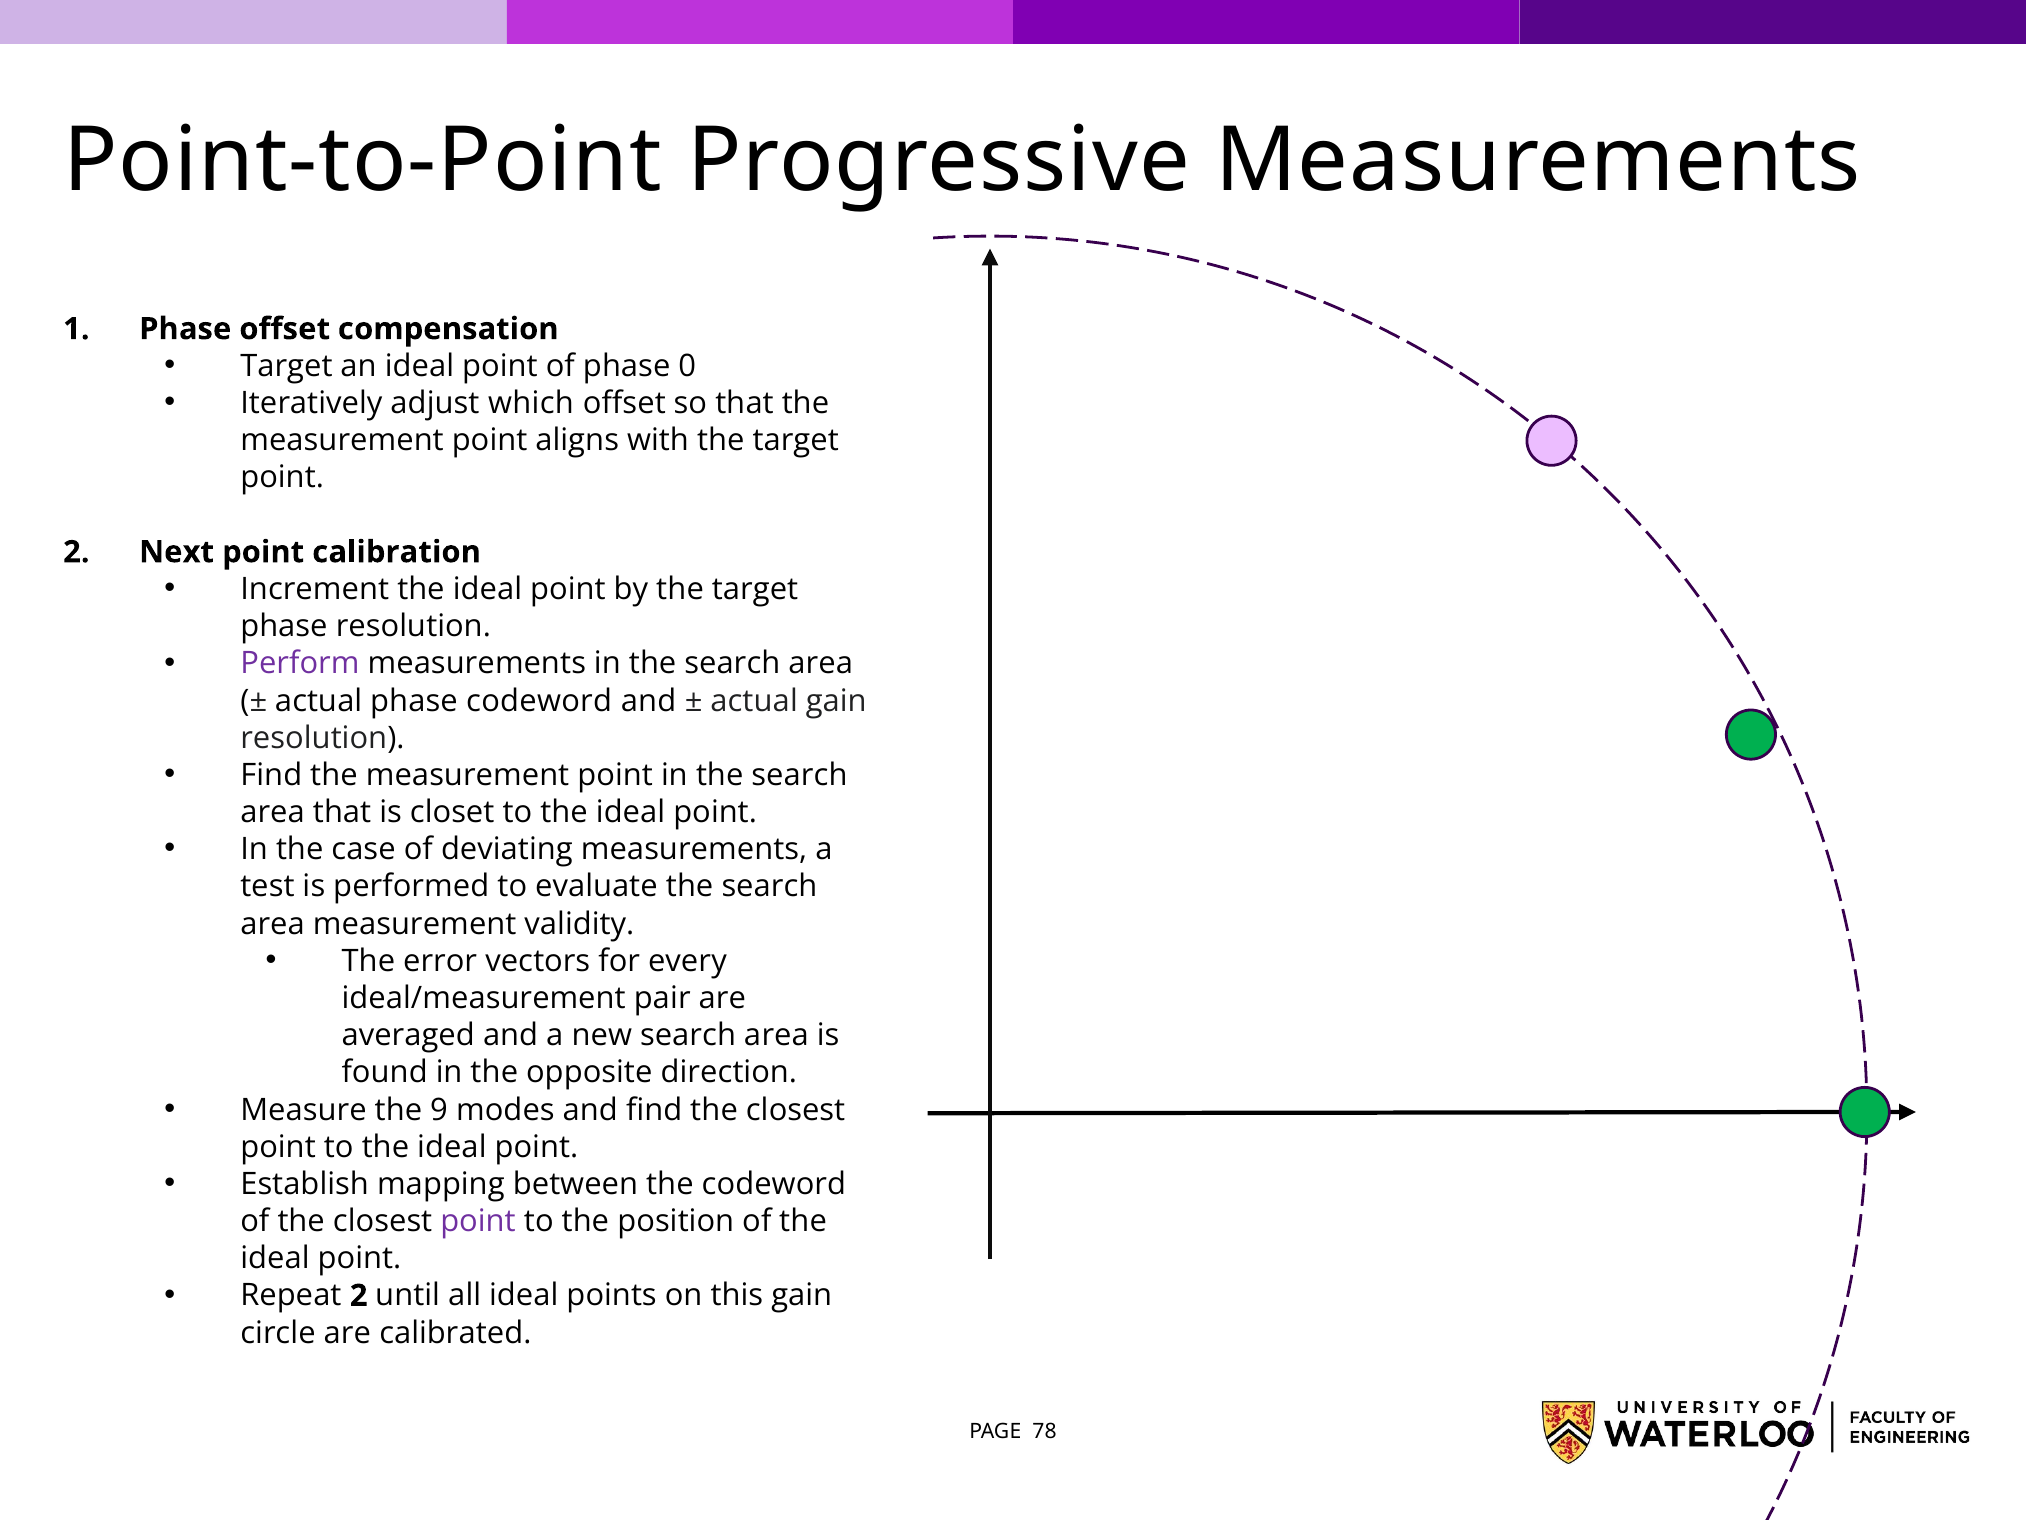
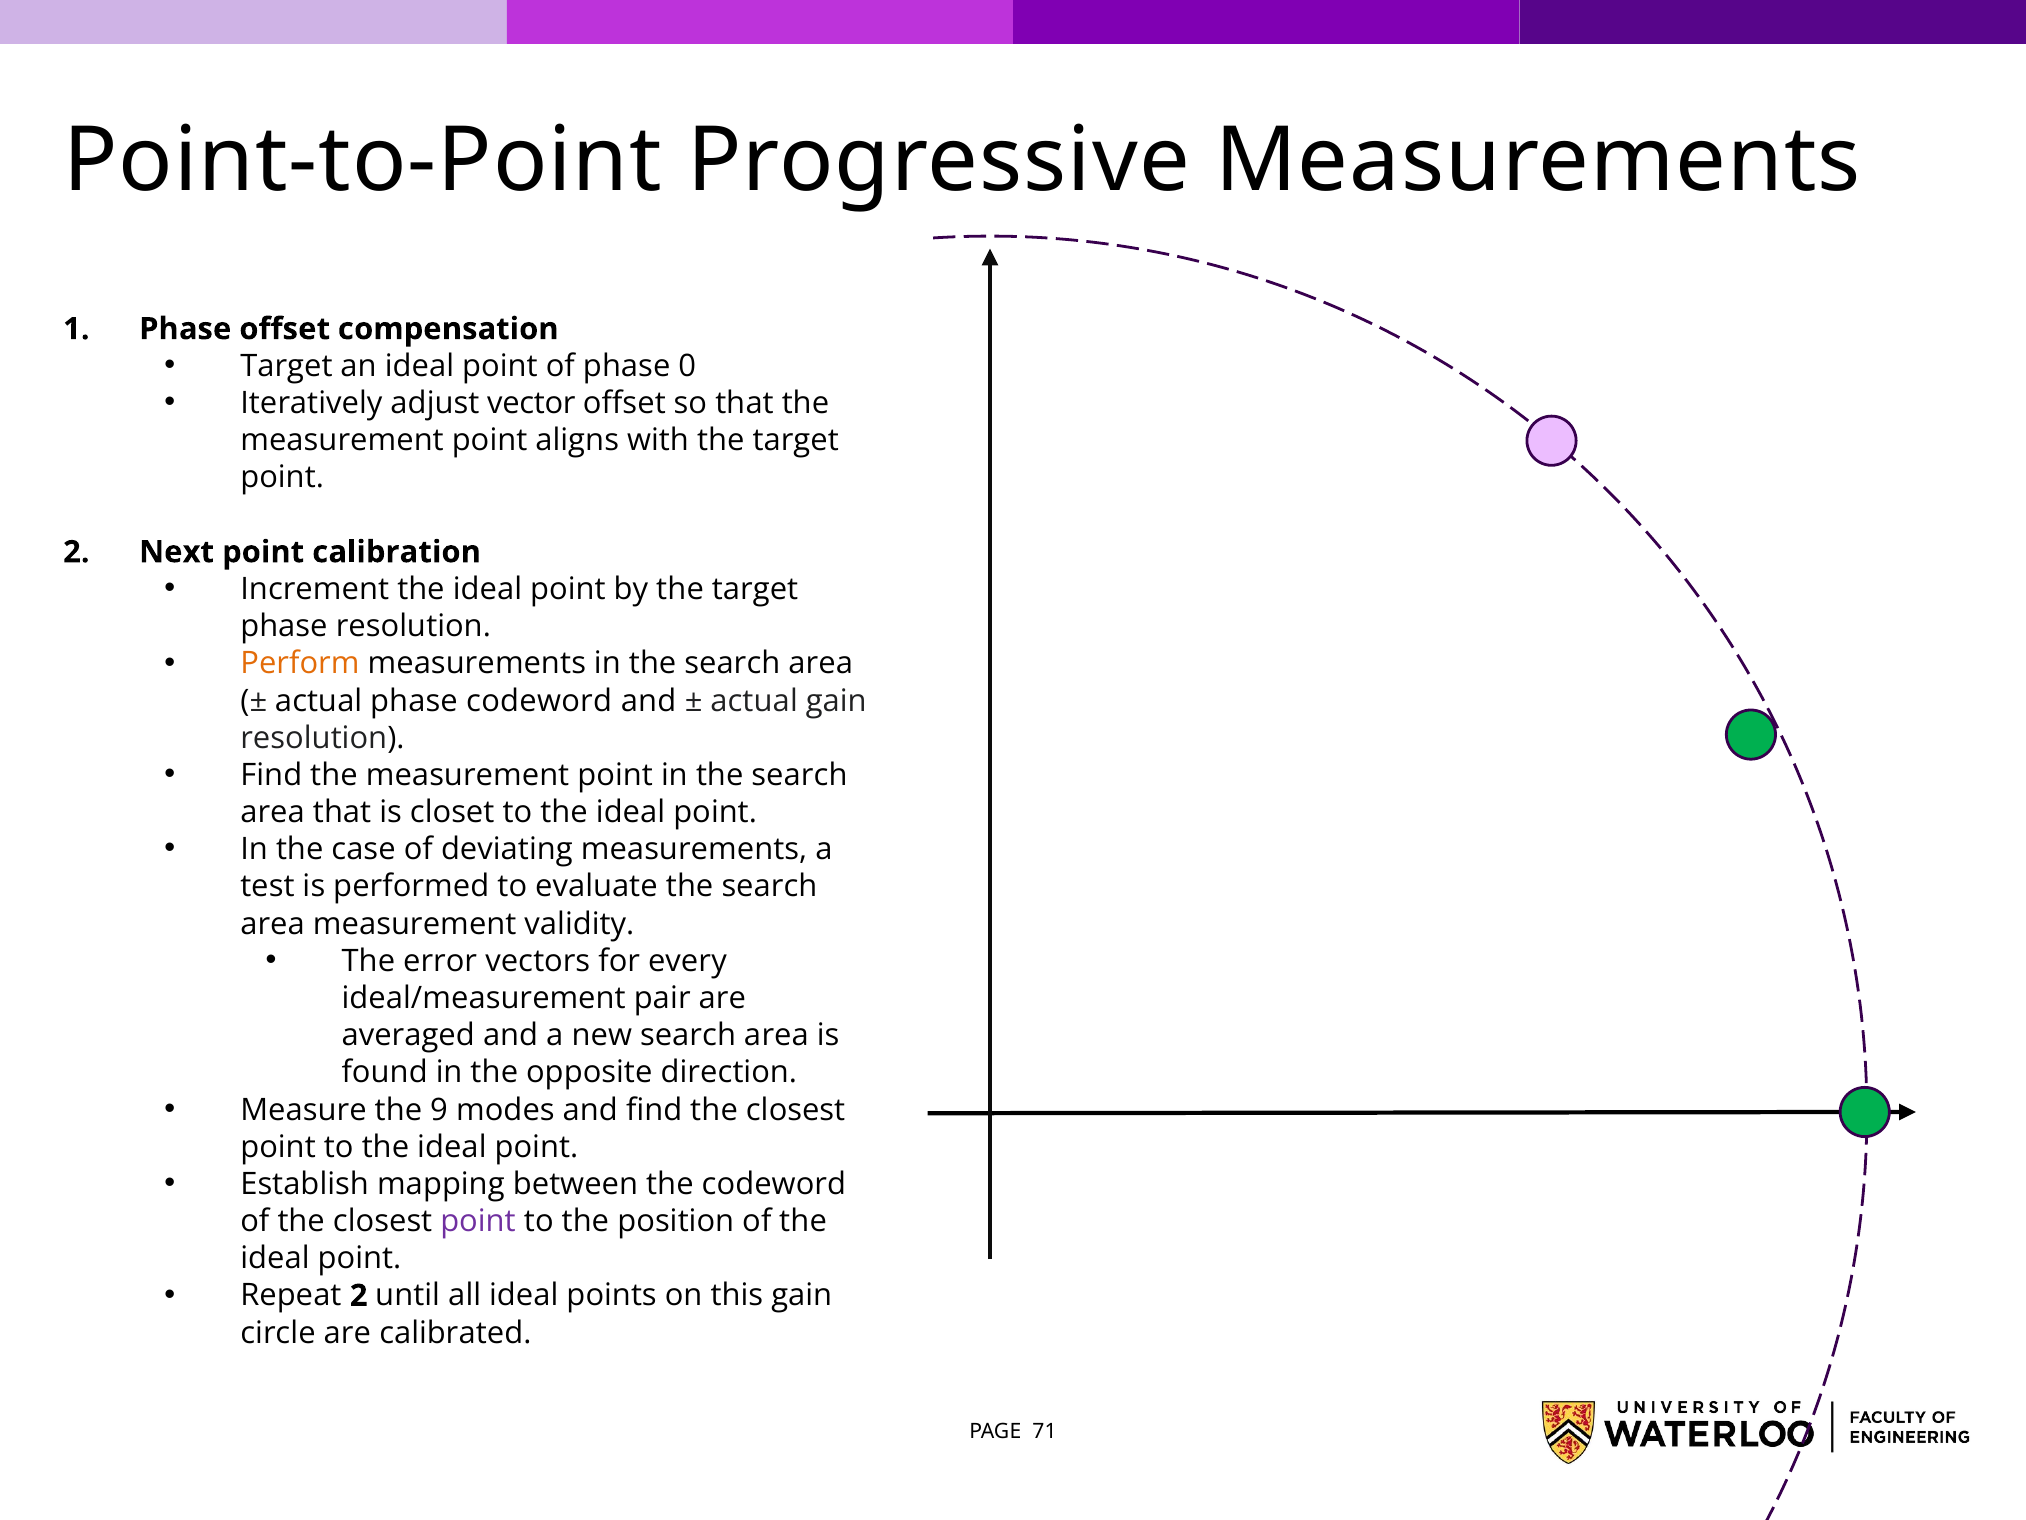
which: which -> vector
Perform colour: purple -> orange
78: 78 -> 71
